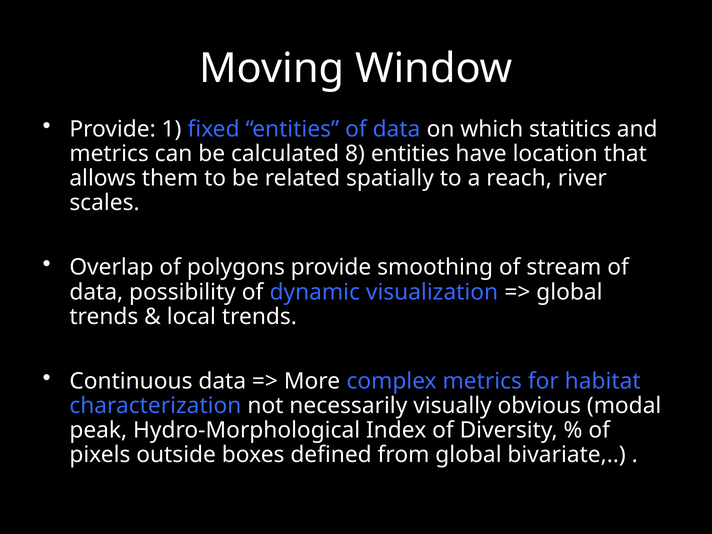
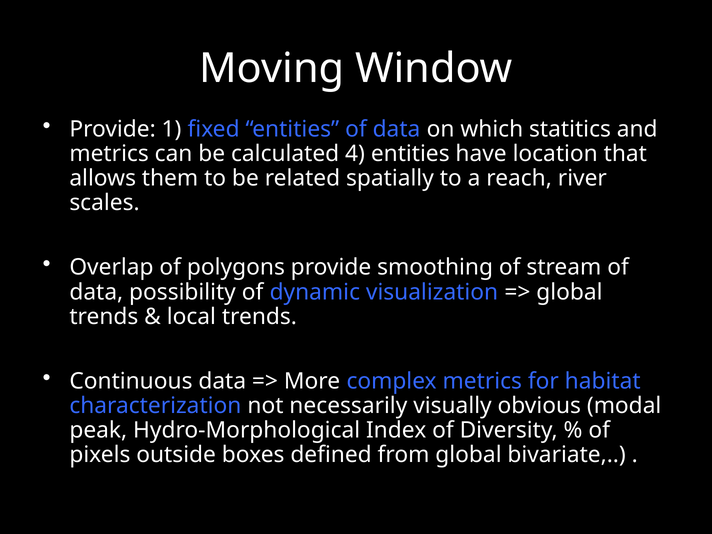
8: 8 -> 4
